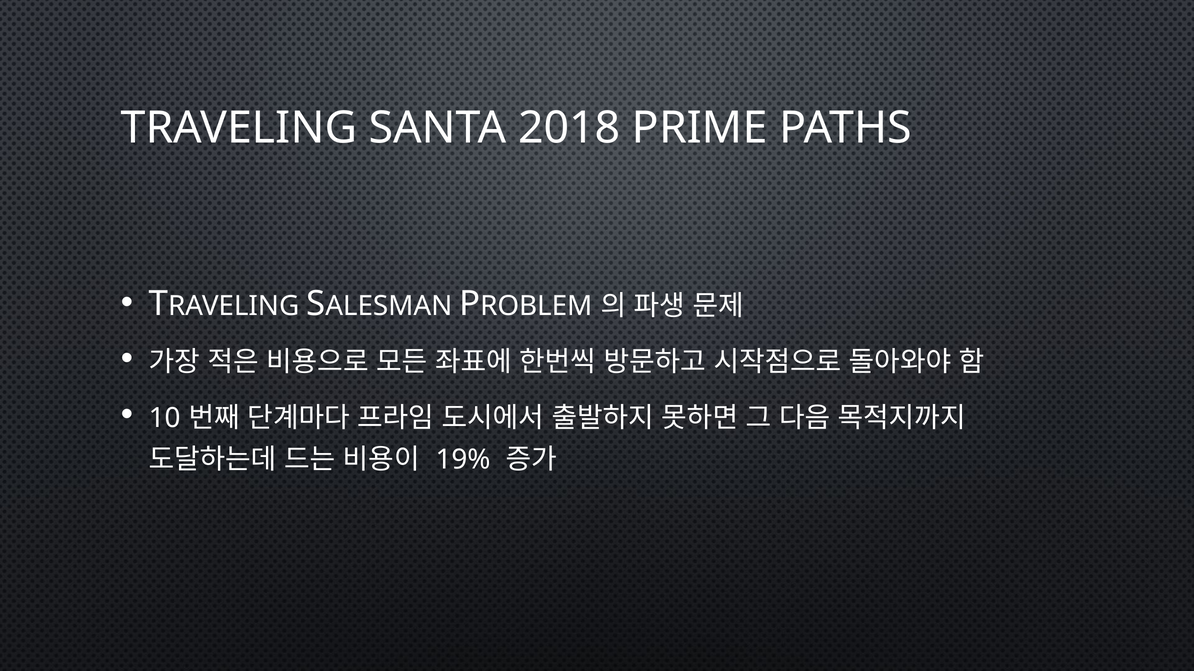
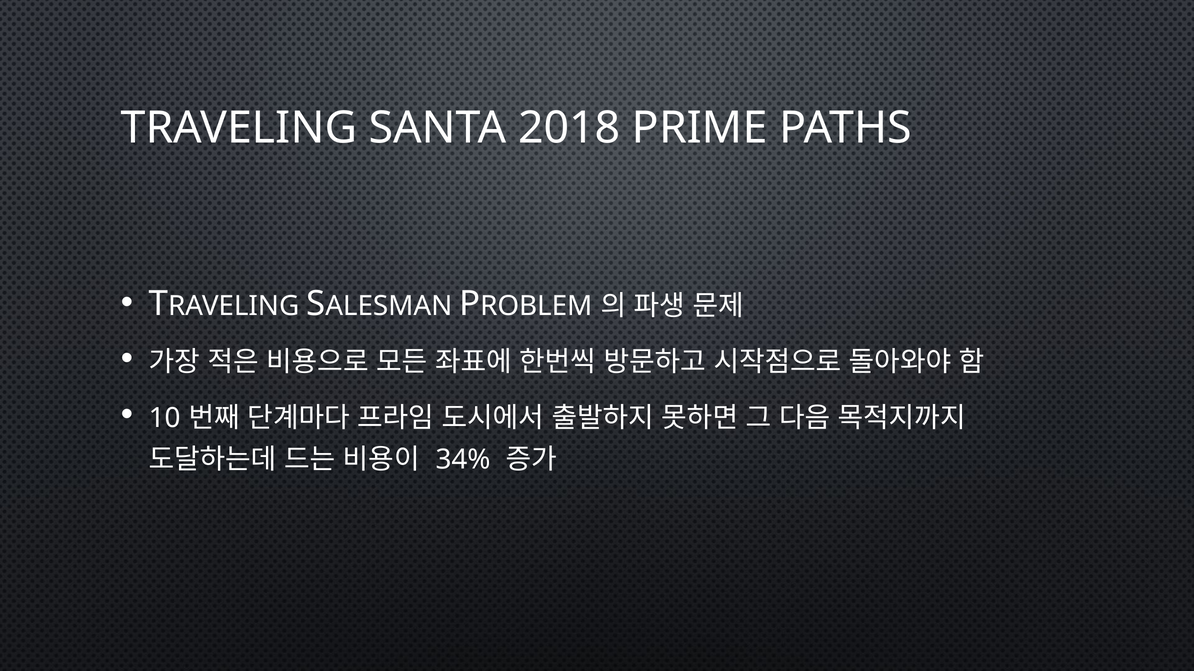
19%: 19% -> 34%
